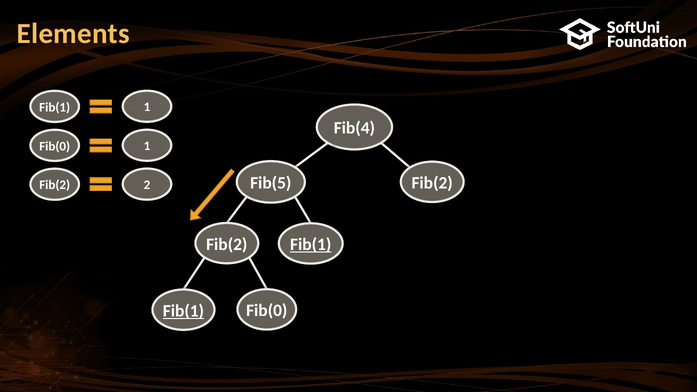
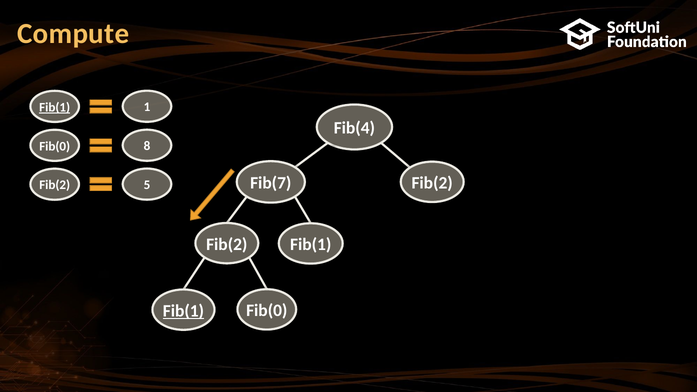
Elements: Elements -> Compute
Fib(1 at (55, 107) underline: none -> present
Fib(0 1: 1 -> 8
Fib(5: Fib(5 -> Fib(7
2: 2 -> 5
Fib(1 at (311, 245) underline: present -> none
